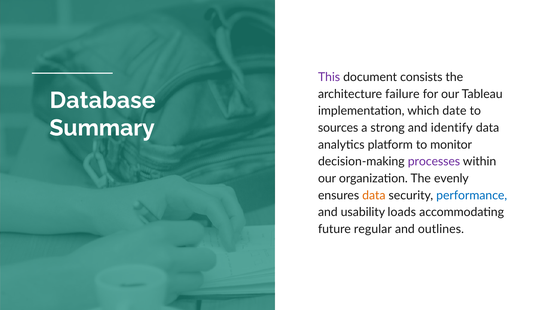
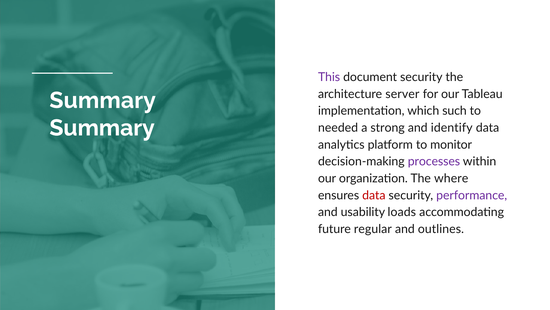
document consists: consists -> security
failure: failure -> server
Database at (103, 100): Database -> Summary
date: date -> such
sources: sources -> needed
evenly: evenly -> where
data at (374, 195) colour: orange -> red
performance colour: blue -> purple
